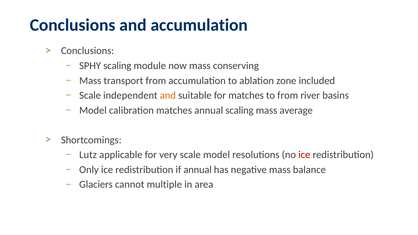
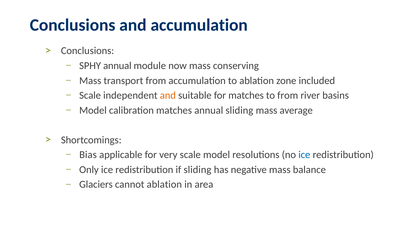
SPHY scaling: scaling -> annual
annual scaling: scaling -> sliding
Lutz: Lutz -> Bias
ice at (304, 155) colour: red -> blue
if annual: annual -> sliding
cannot multiple: multiple -> ablation
